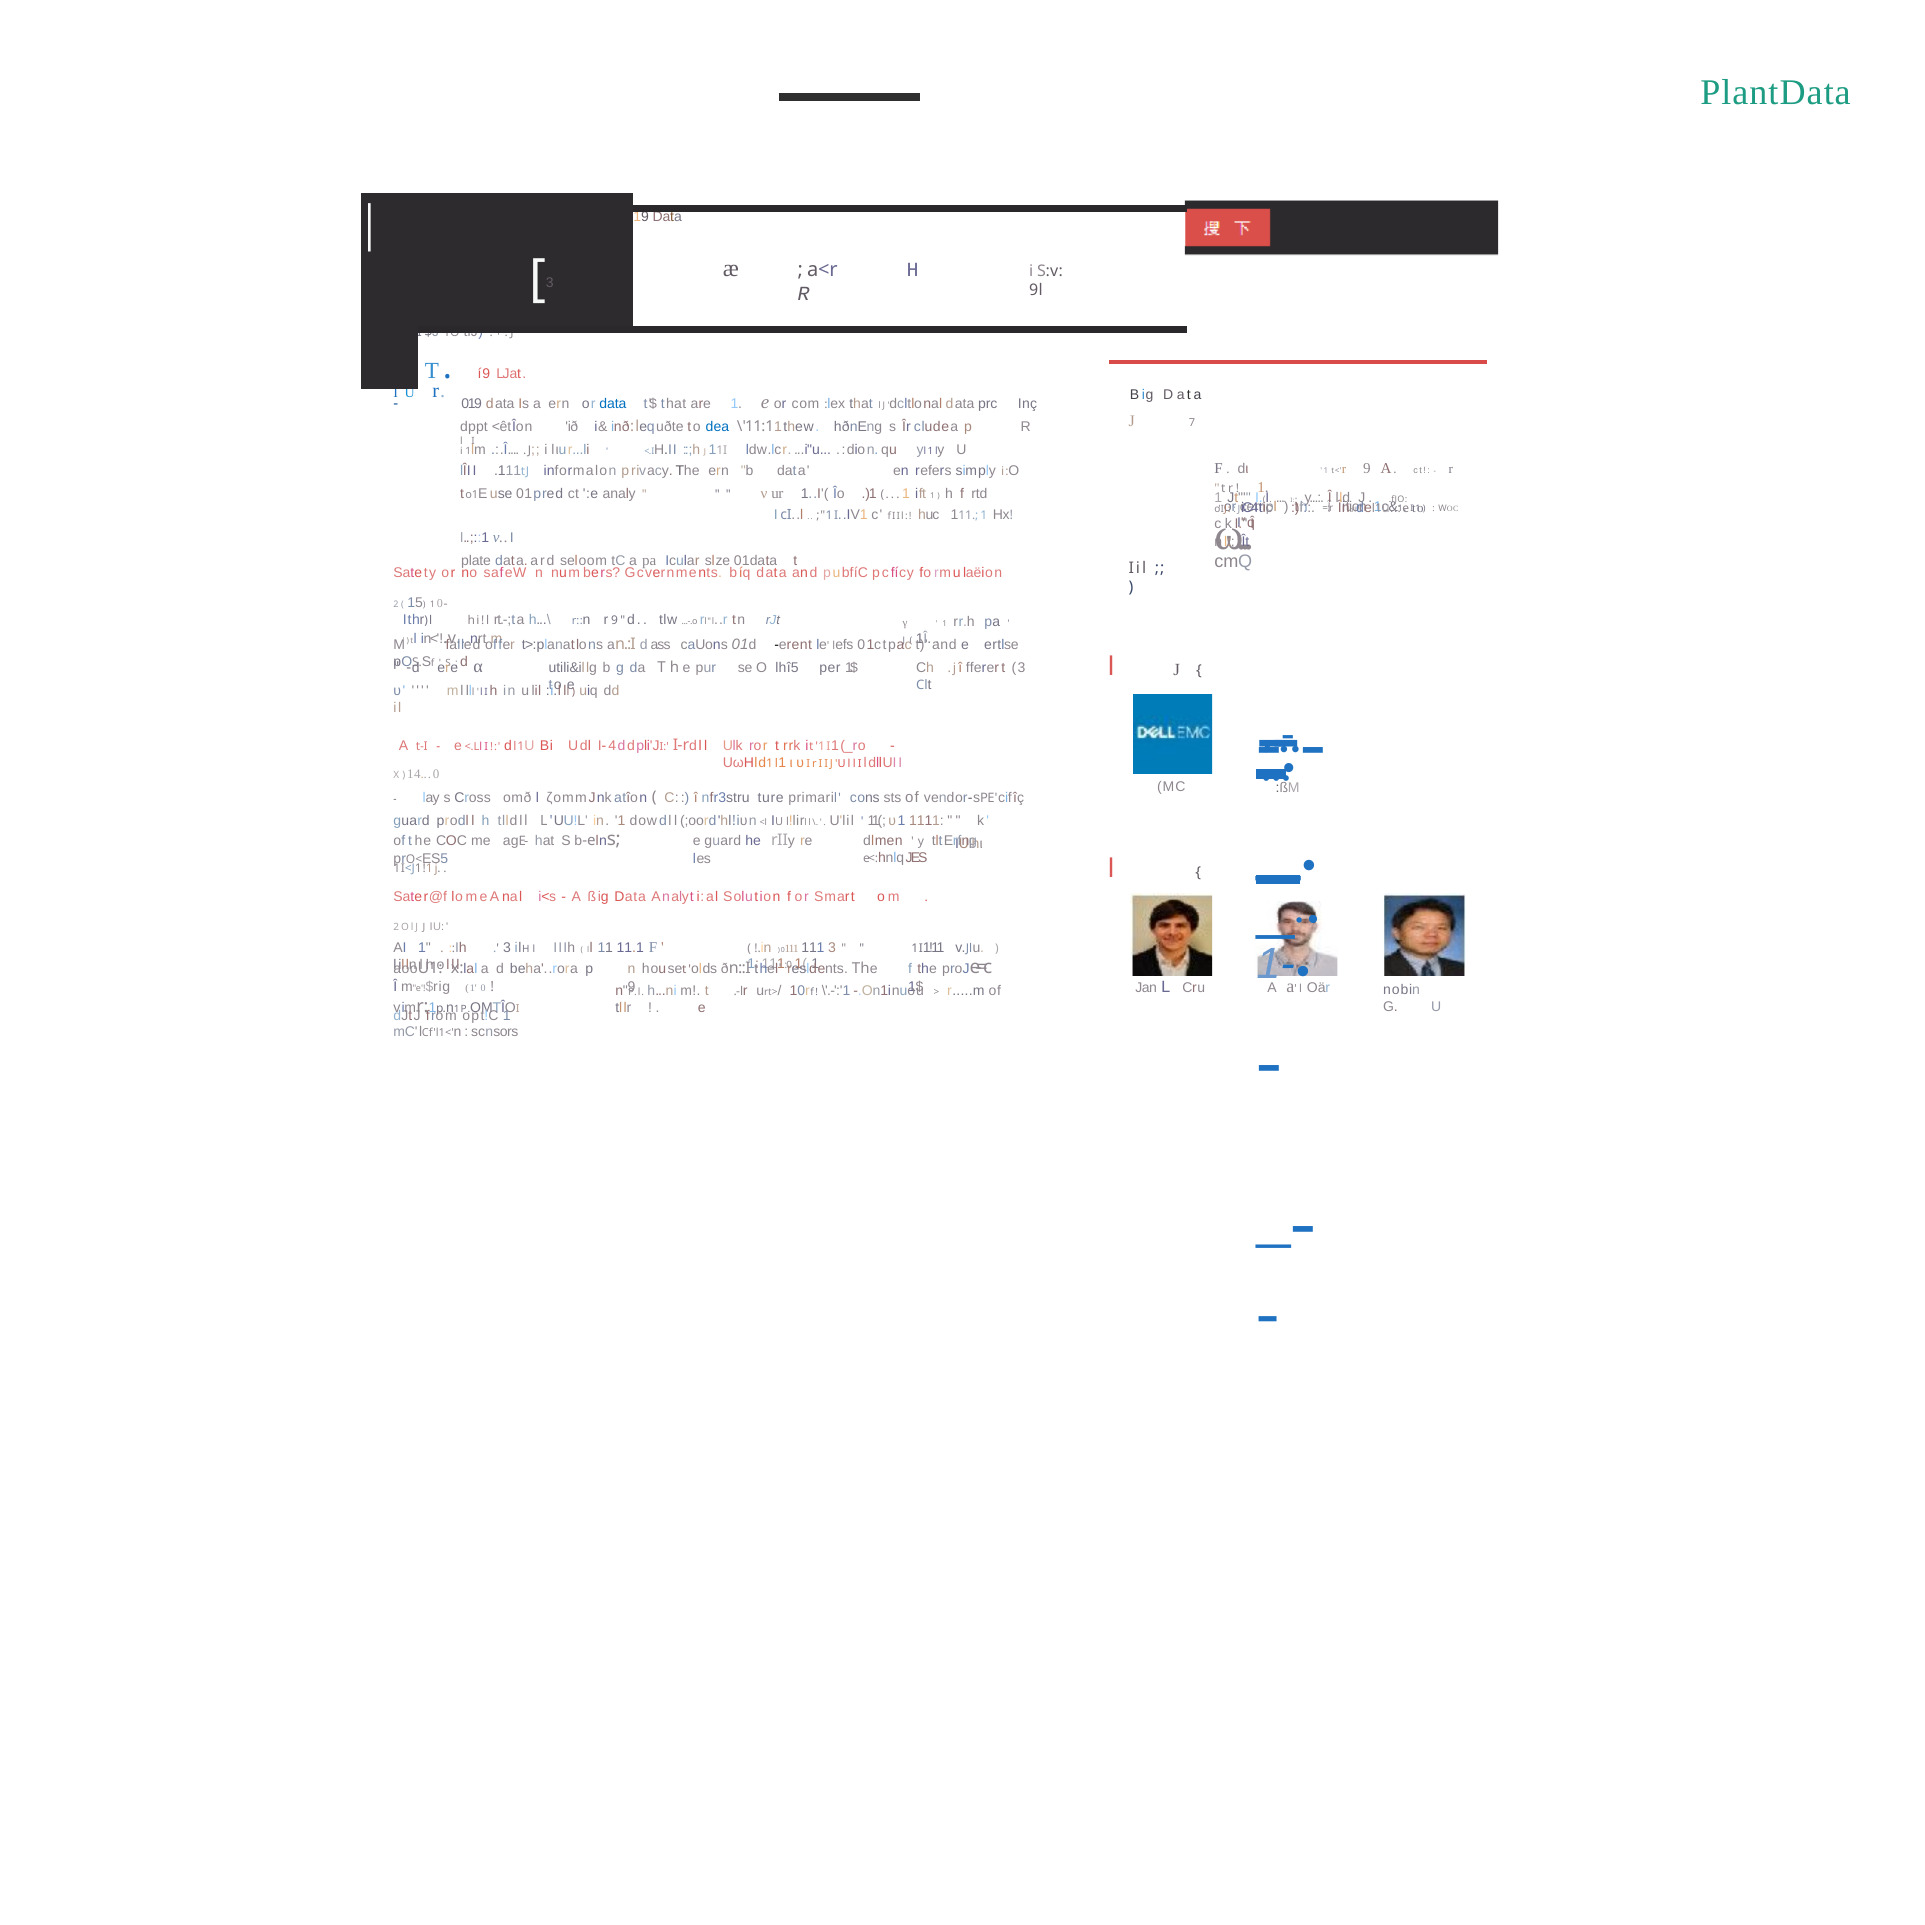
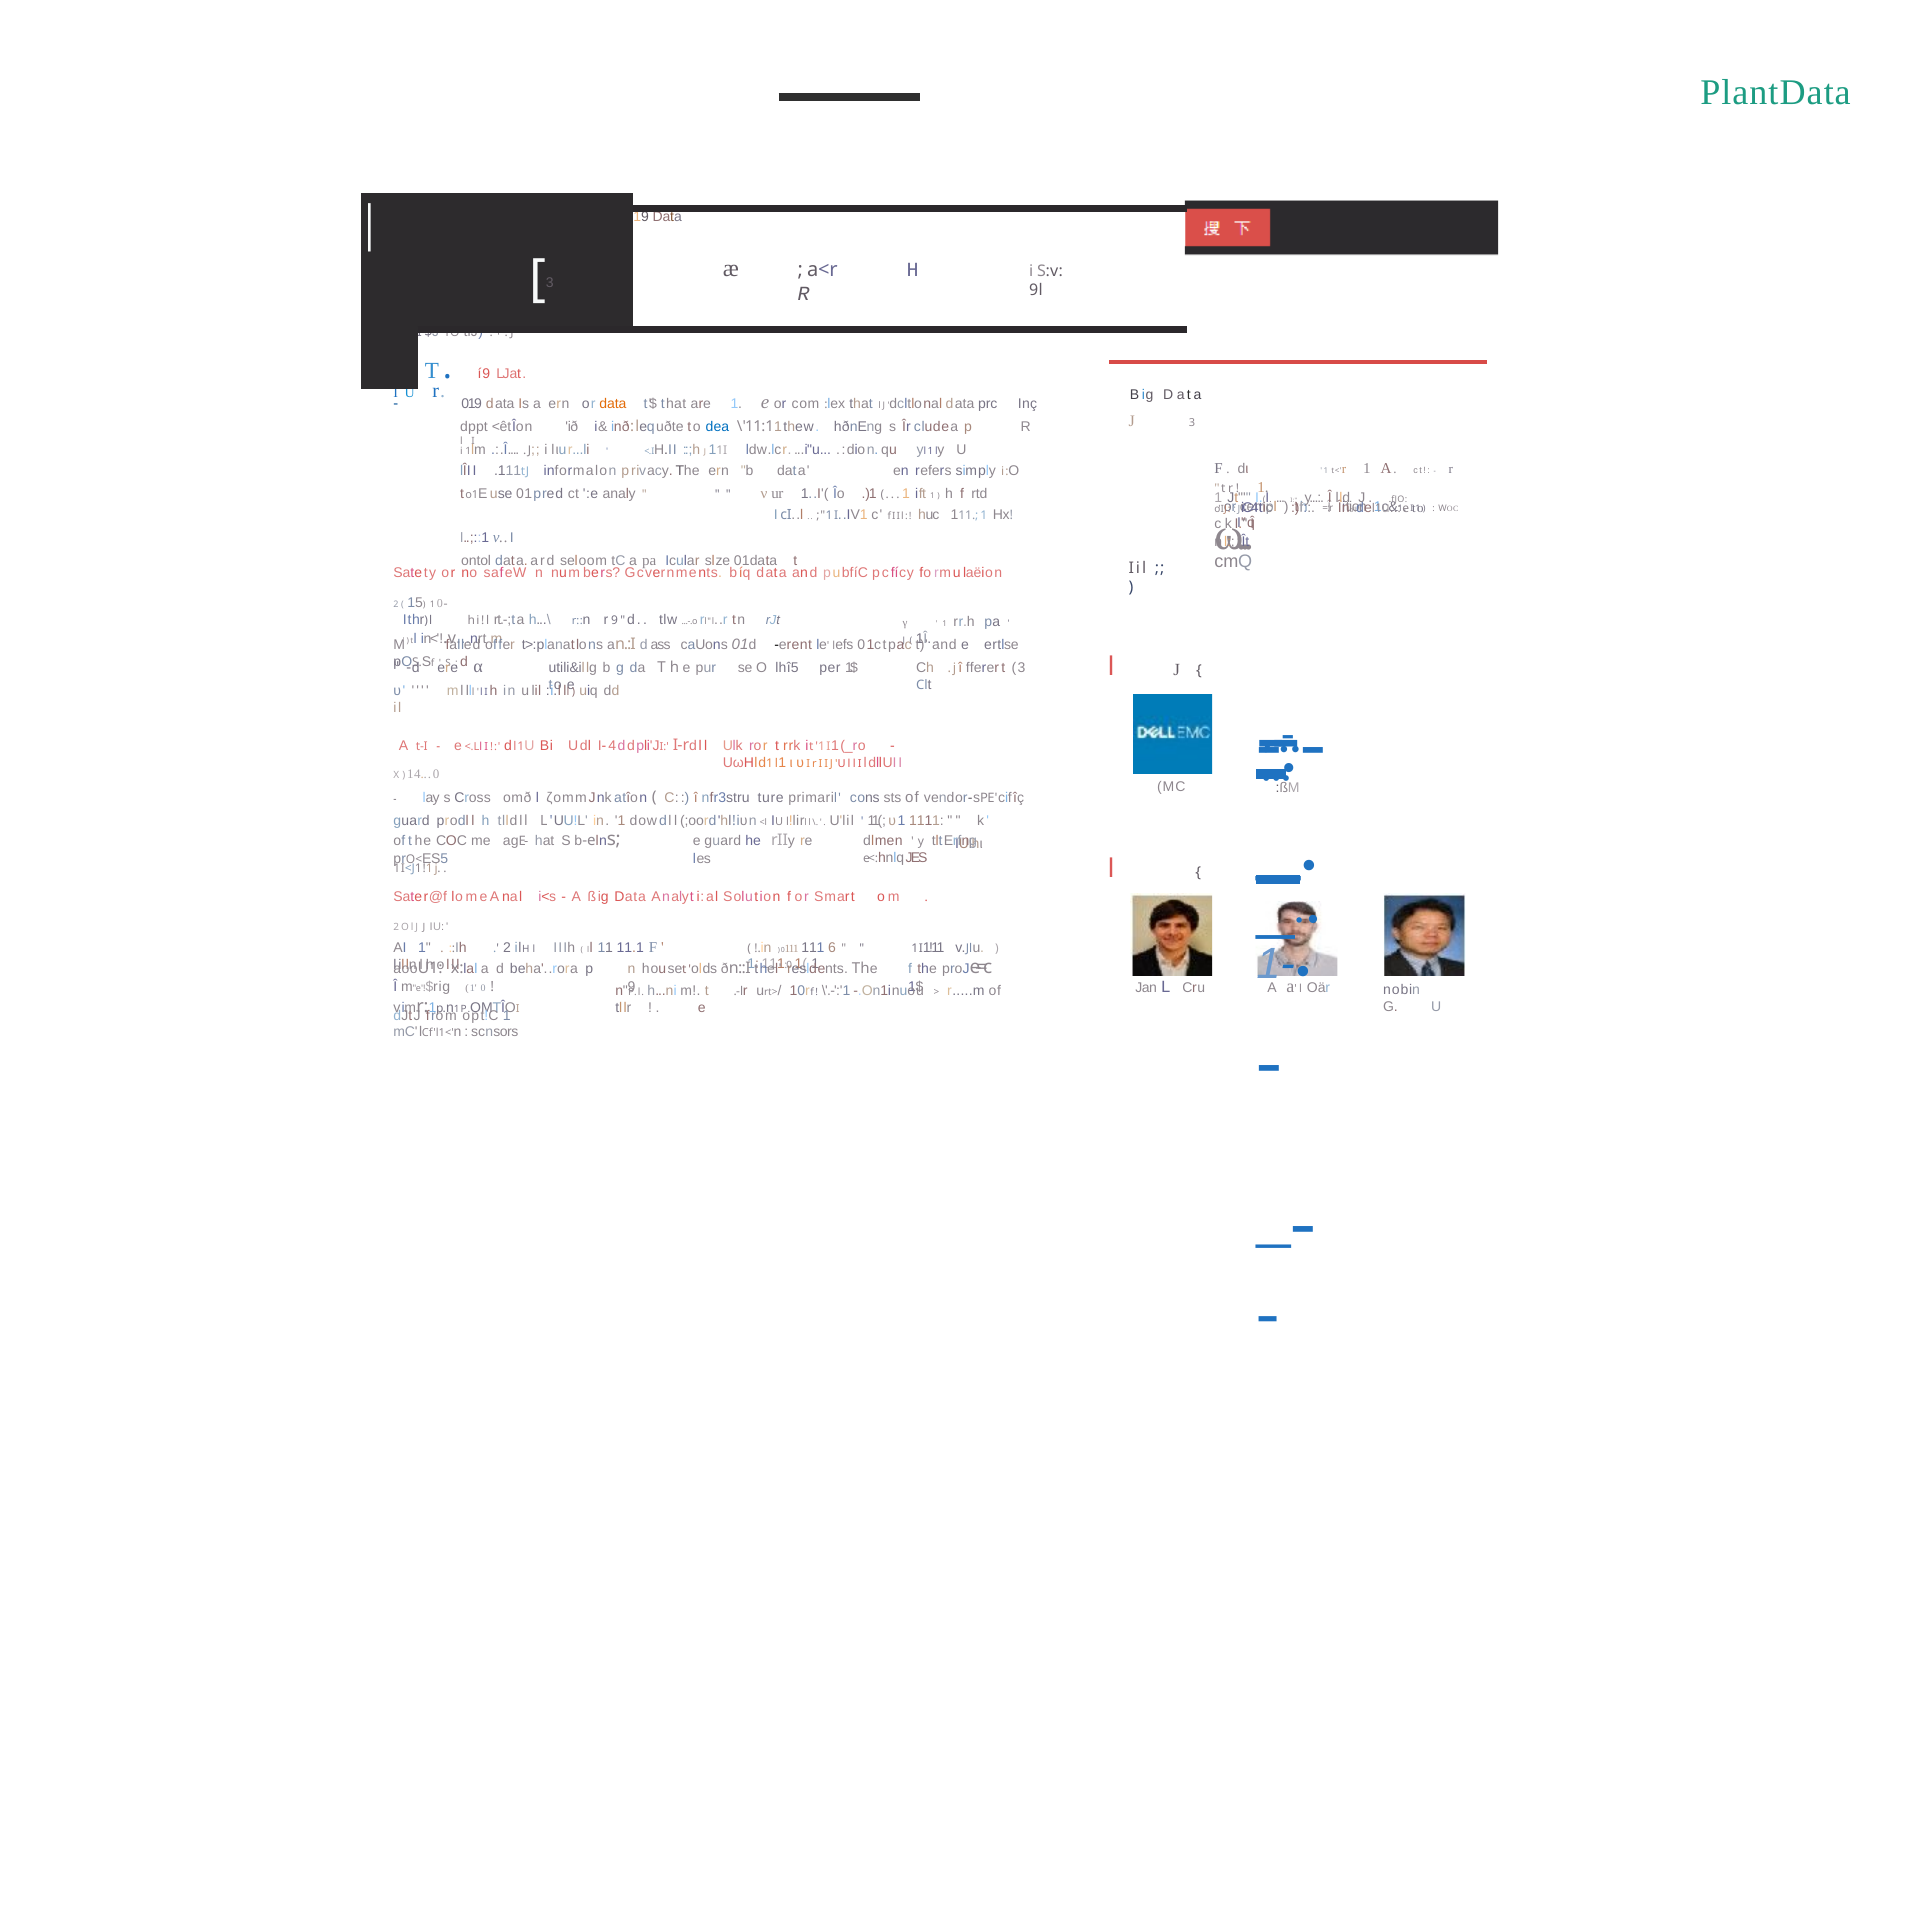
data at (613, 404) colour: blue -> orange
J 7: 7 -> 3
r 9: 9 -> 1
plate: plate -> ontol
3 at (507, 947): 3 -> 2
111 3: 3 -> 6
